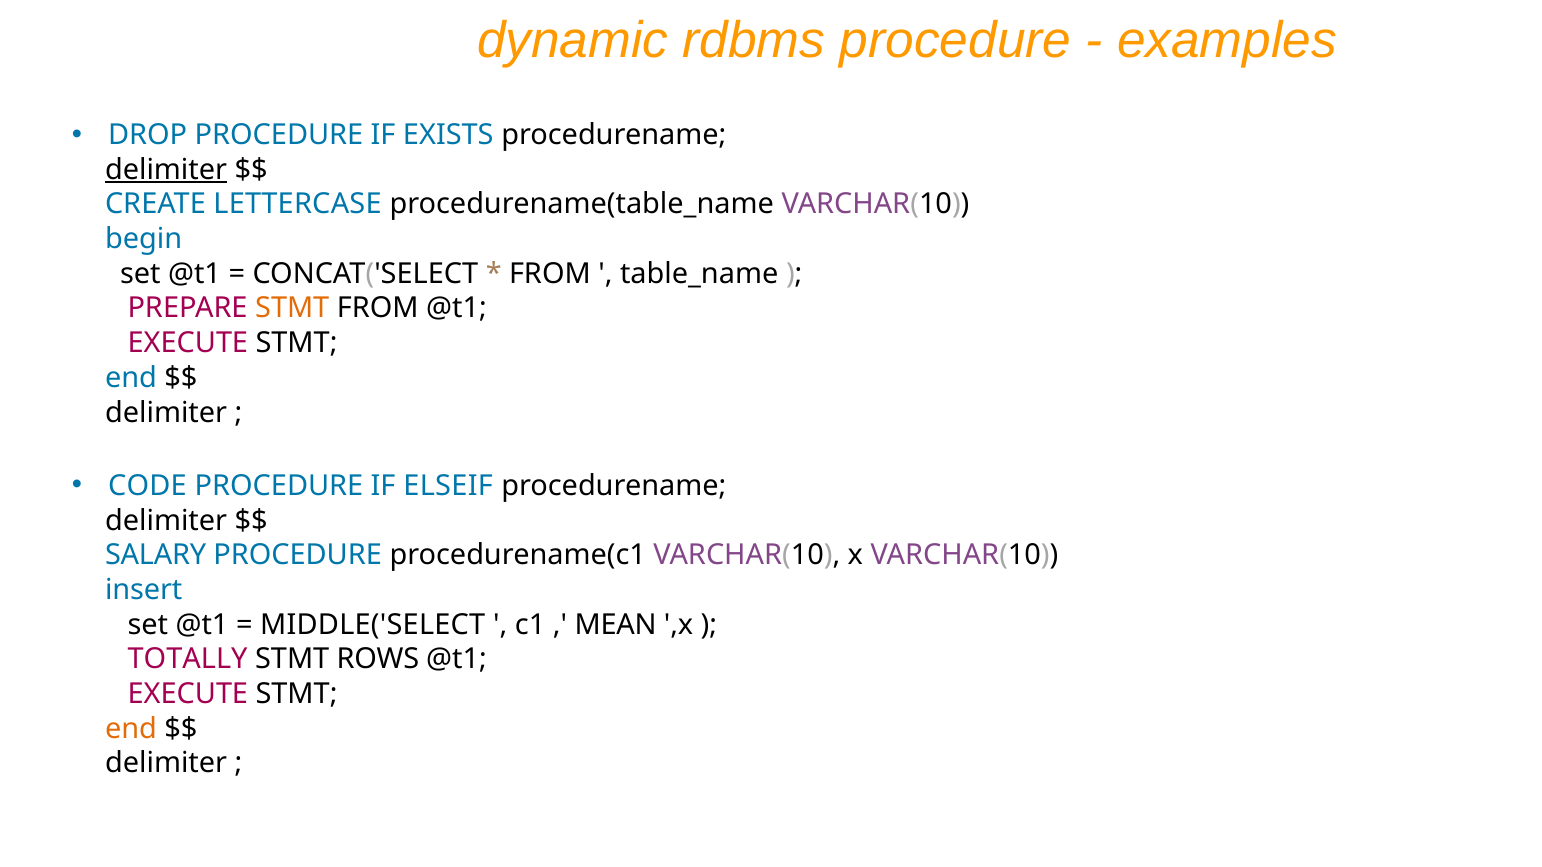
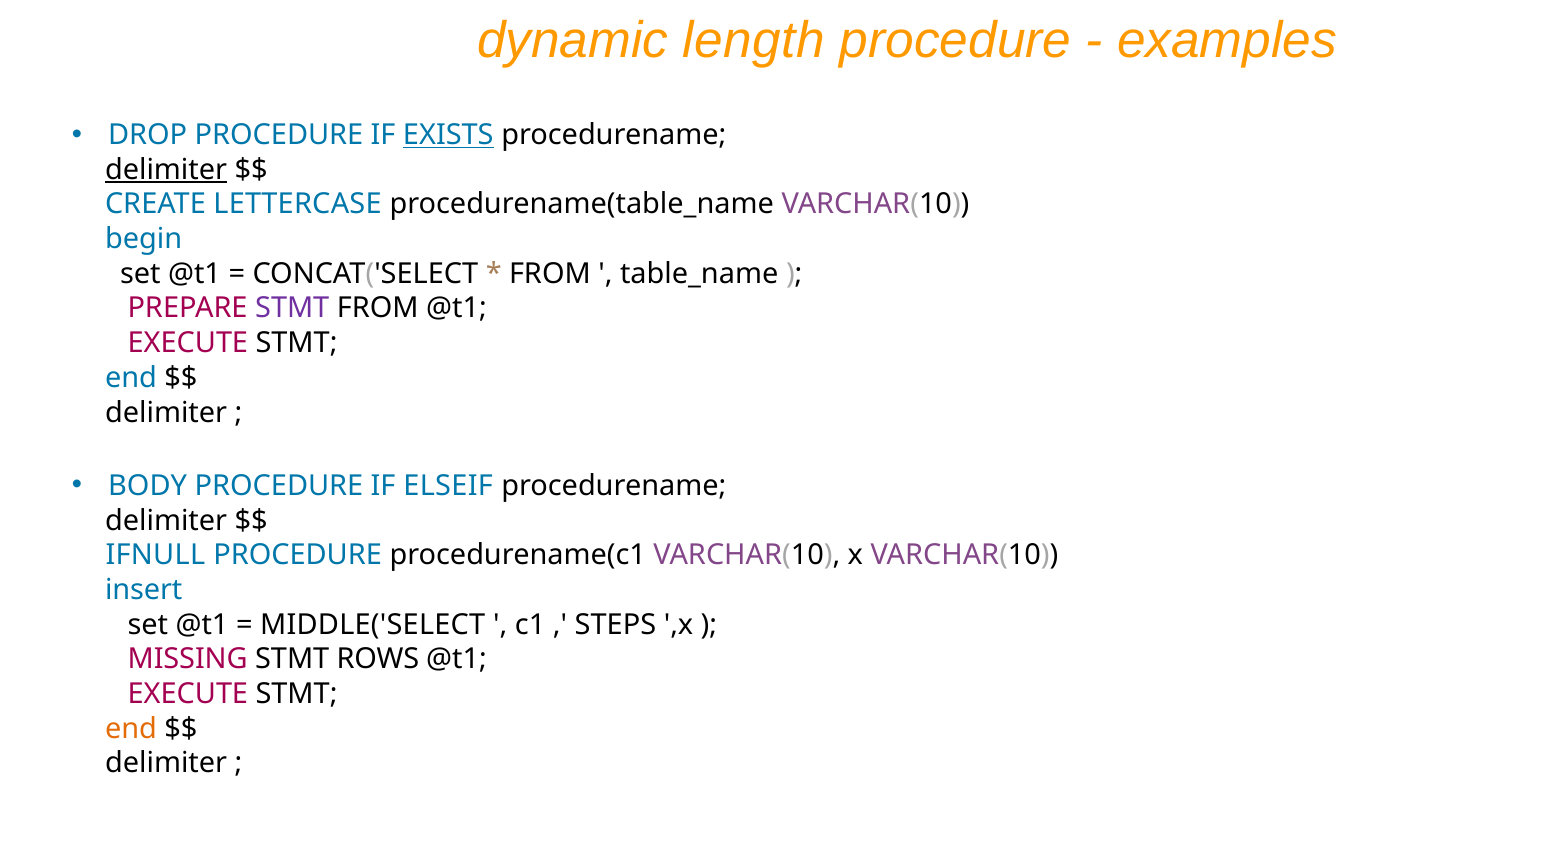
rdbms: rdbms -> length
EXISTS underline: none -> present
STMT at (292, 309) colour: orange -> purple
CODE: CODE -> BODY
SALARY: SALARY -> IFNULL
MEAN: MEAN -> STEPS
TOTALLY: TOTALLY -> MISSING
